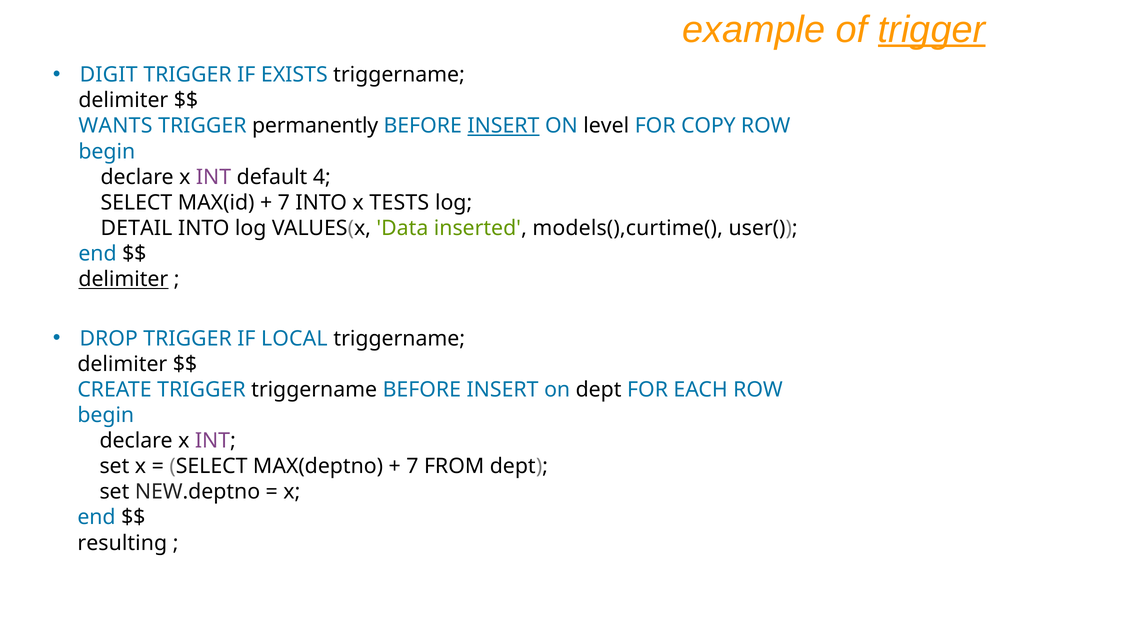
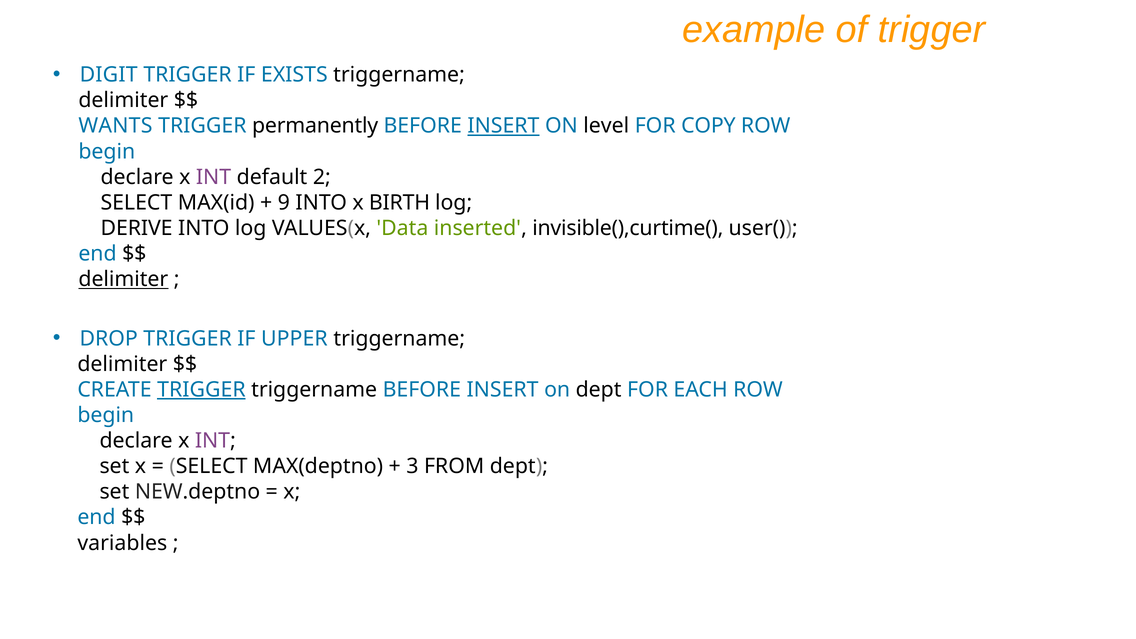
trigger at (932, 30) underline: present -> none
4: 4 -> 2
7 at (284, 203): 7 -> 9
TESTS: TESTS -> BIRTH
DETAIL: DETAIL -> DERIVE
models(),curtime(: models(),curtime( -> invisible(),curtime(
LOCAL: LOCAL -> UPPER
TRIGGER at (201, 390) underline: none -> present
7 at (412, 466): 7 -> 3
resulting: resulting -> variables
